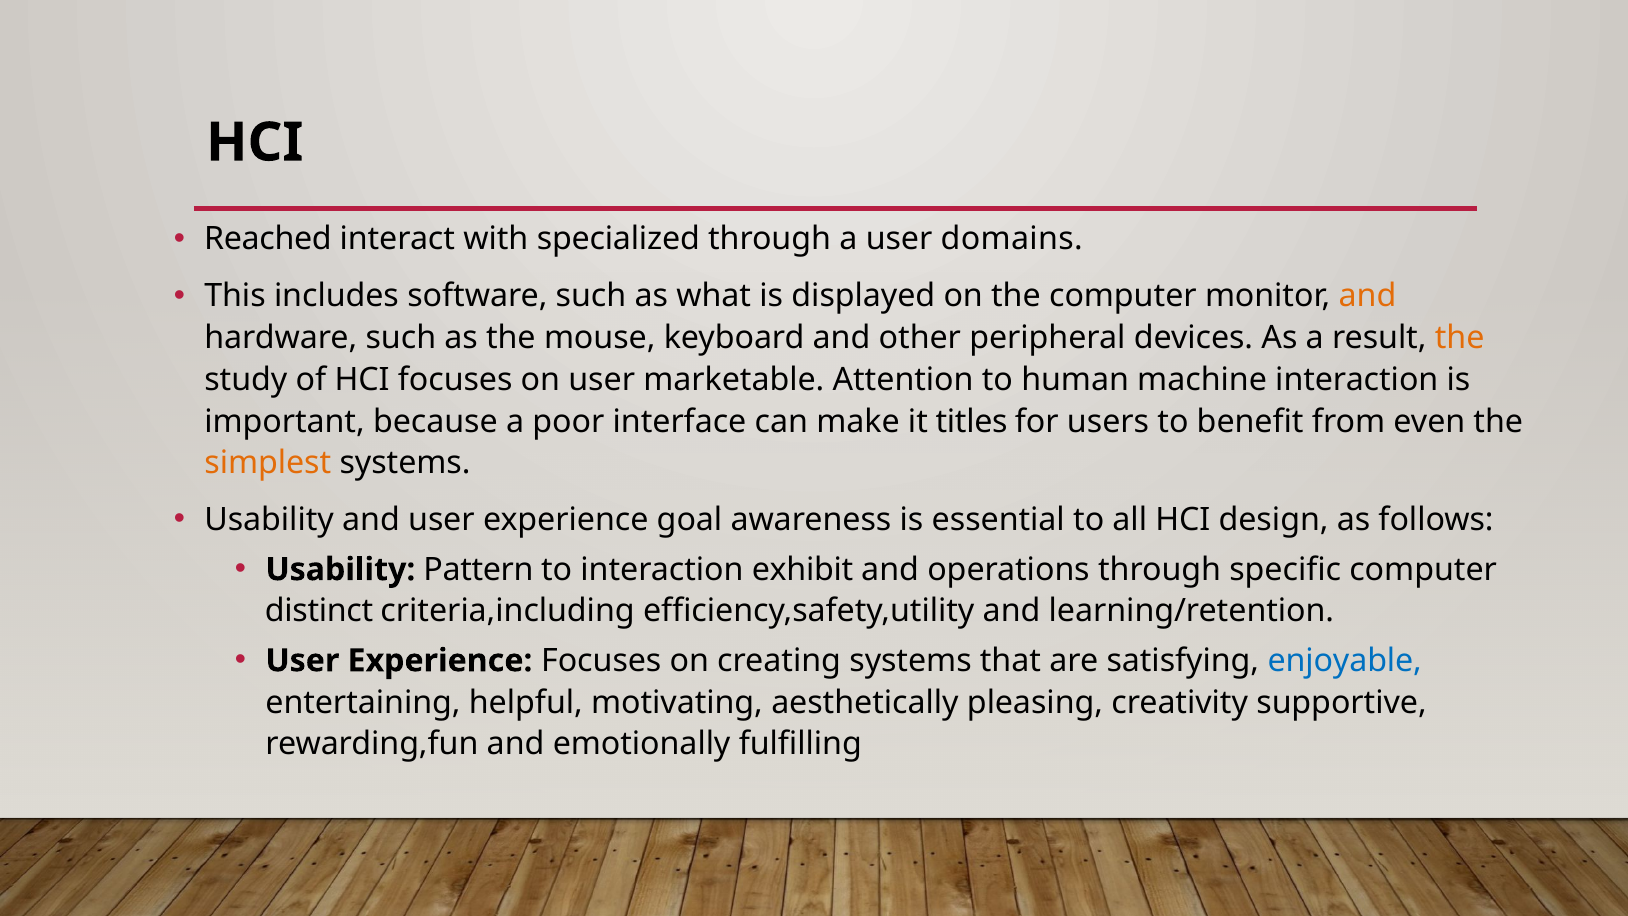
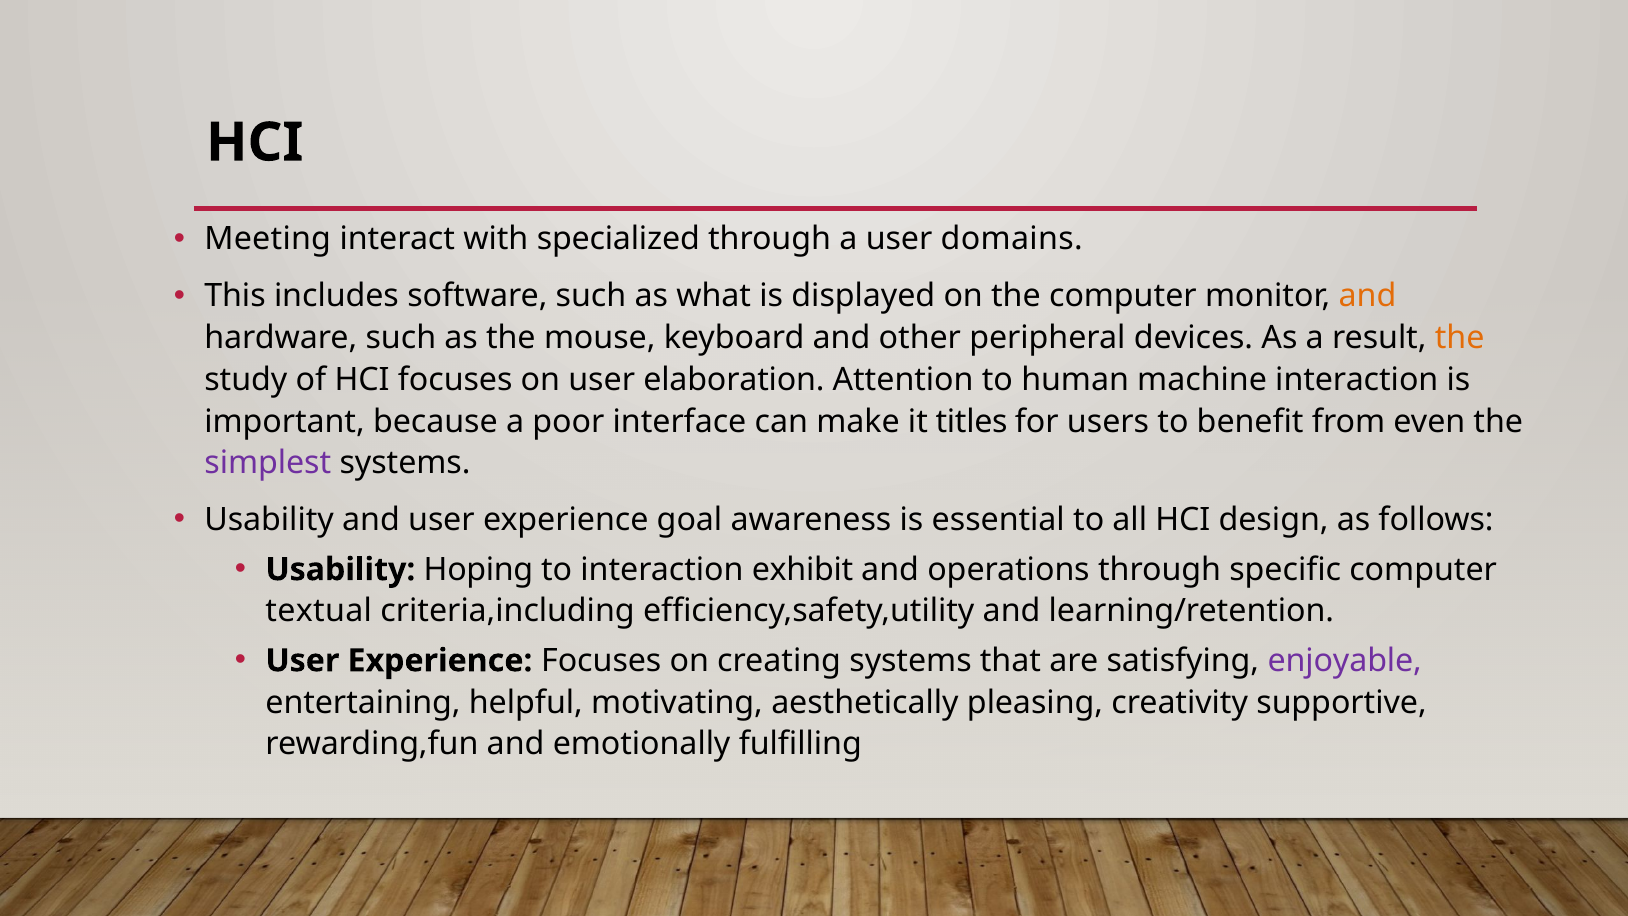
Reached: Reached -> Meeting
marketable: marketable -> elaboration
simplest colour: orange -> purple
Pattern: Pattern -> Hoping
distinct: distinct -> textual
enjoyable colour: blue -> purple
